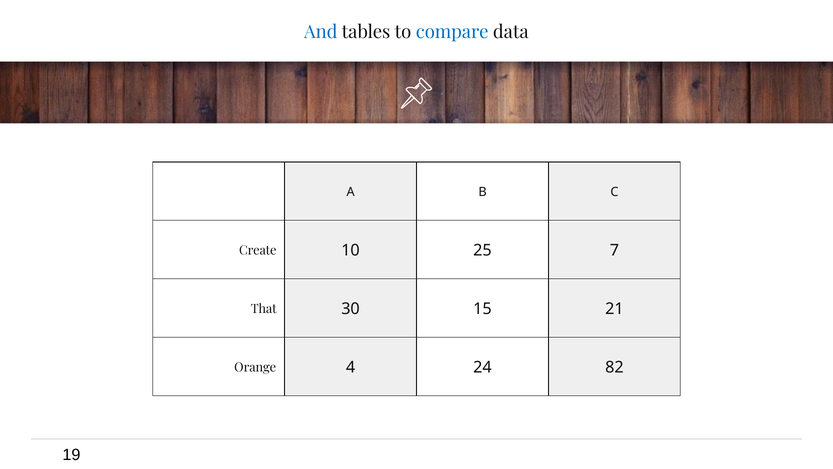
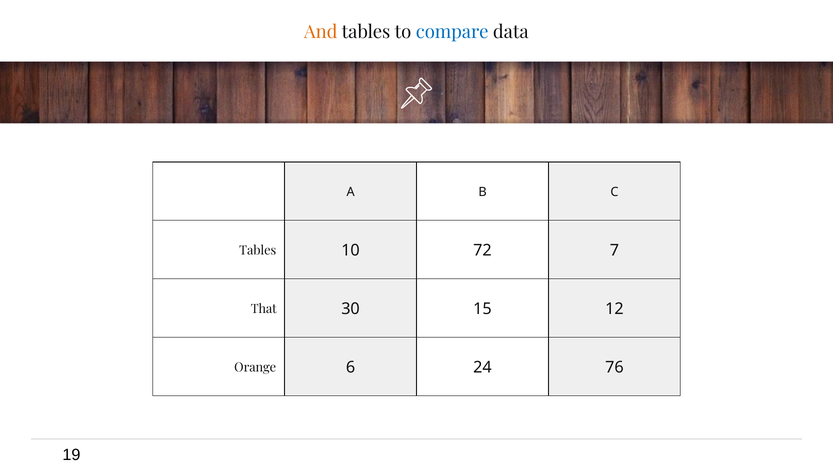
And colour: blue -> orange
Create at (258, 250): Create -> Tables
25: 25 -> 72
21: 21 -> 12
4: 4 -> 6
82: 82 -> 76
